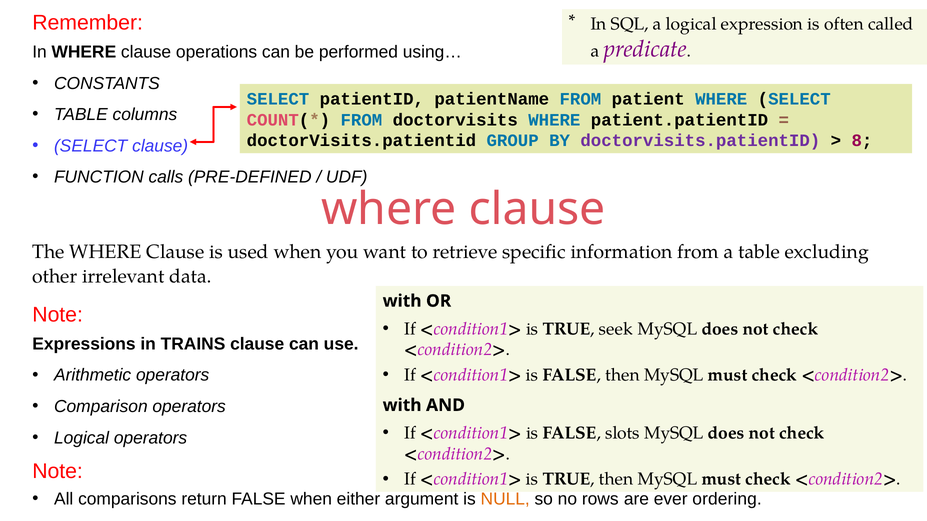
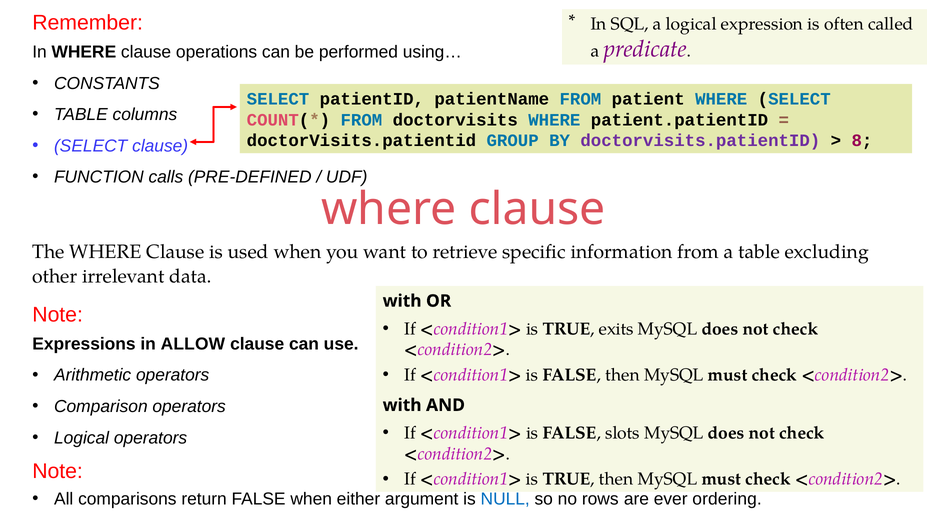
seek: seek -> exits
TRAINS: TRAINS -> ALLOW
NULL colour: orange -> blue
